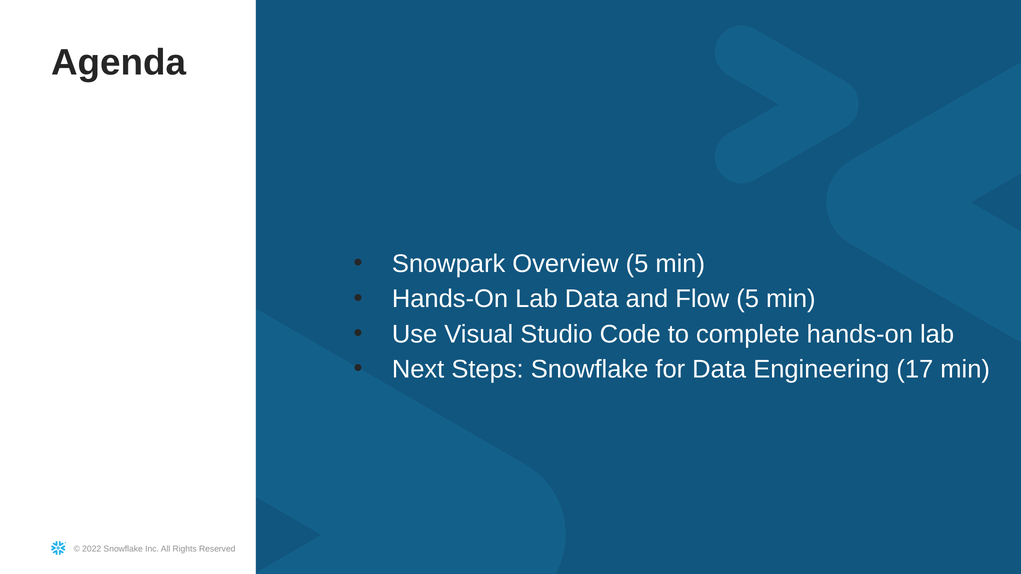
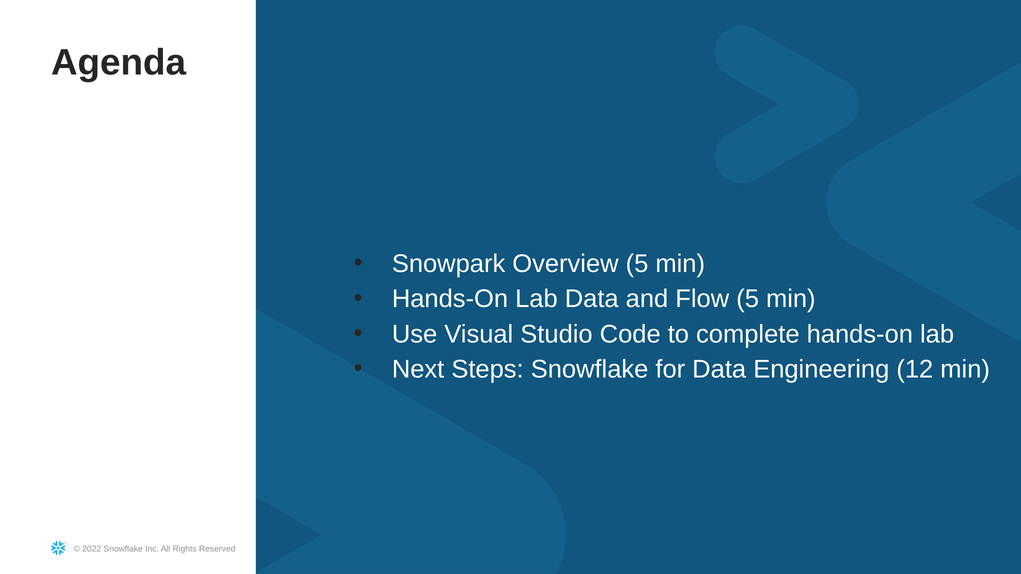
17: 17 -> 12
